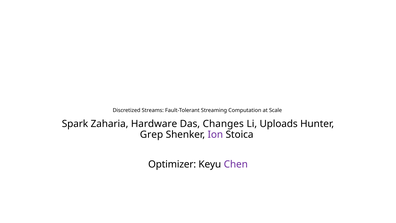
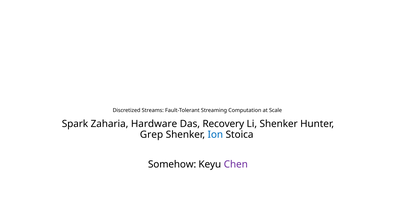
Changes: Changes -> Recovery
Li Uploads: Uploads -> Shenker
Ion colour: purple -> blue
Optimizer: Optimizer -> Somehow
